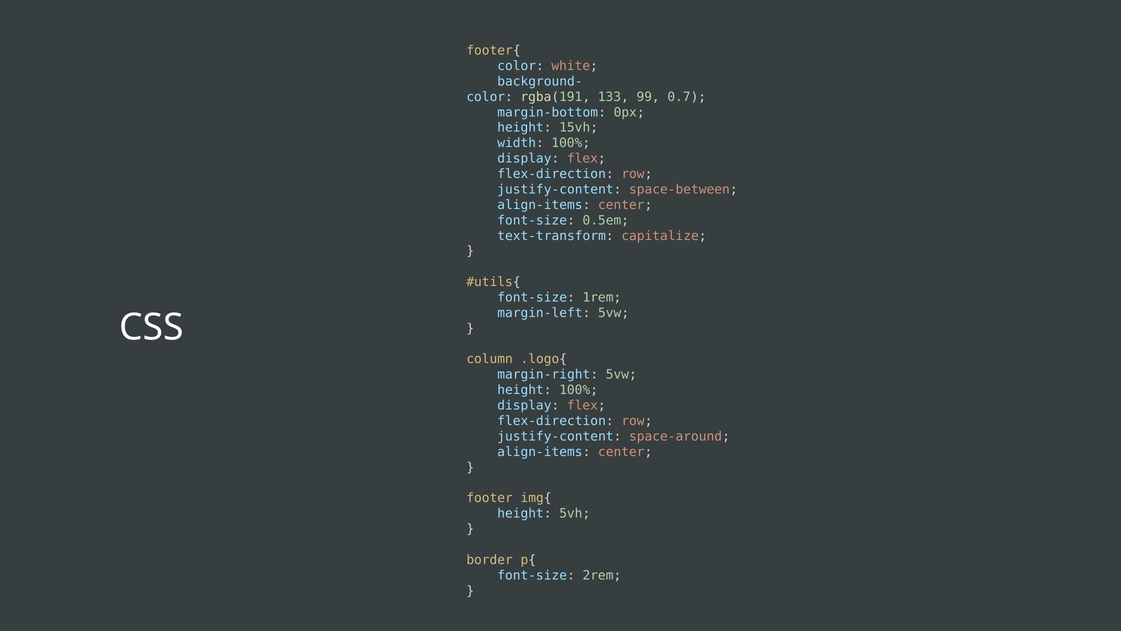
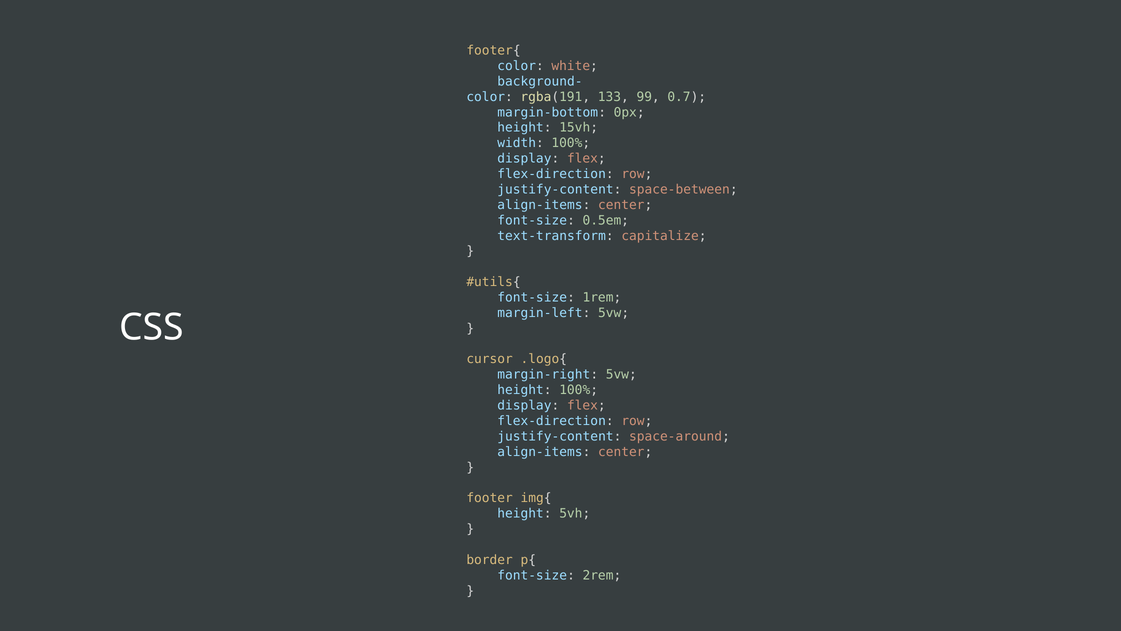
column: column -> cursor
